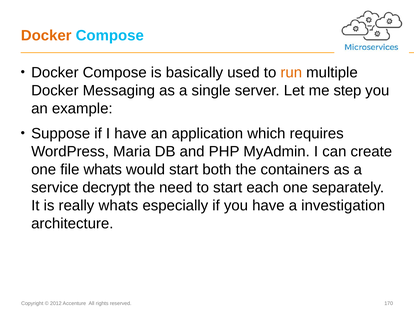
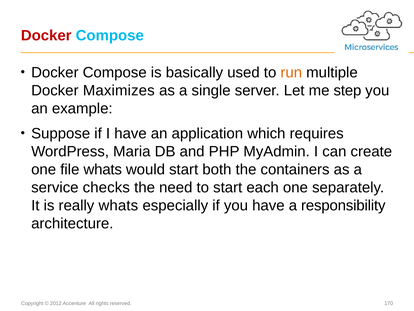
Docker at (46, 35) colour: orange -> red
Messaging: Messaging -> Maximizes
decrypt: decrypt -> checks
investigation: investigation -> responsibility
